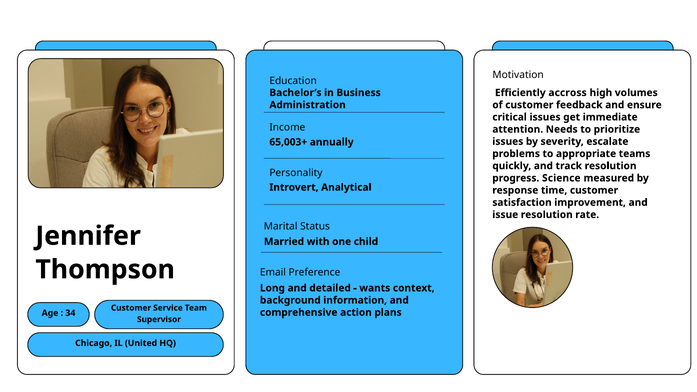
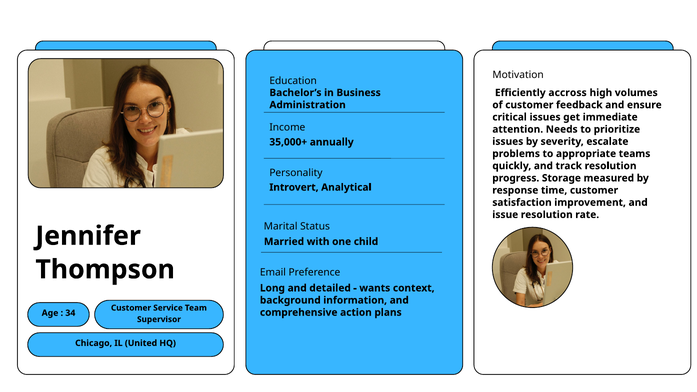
65,003+: 65,003+ -> 35,000+
Science: Science -> Storage
